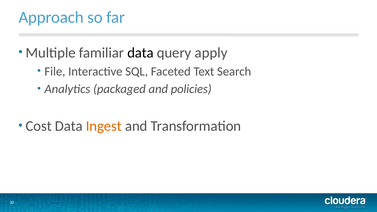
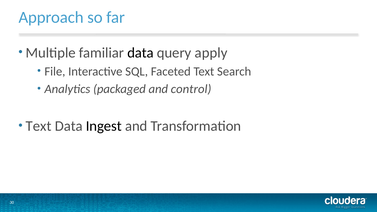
policies: policies -> control
Cost at (39, 126): Cost -> Text
Ingest colour: orange -> black
